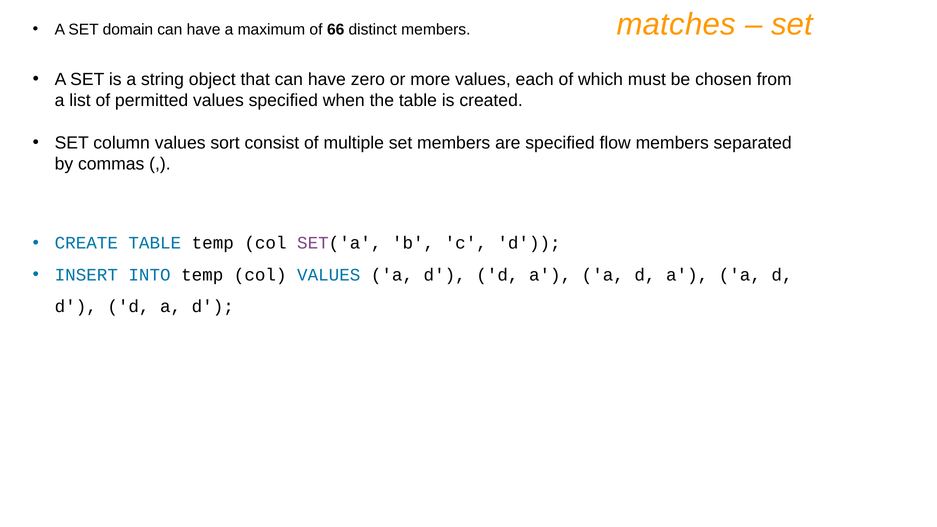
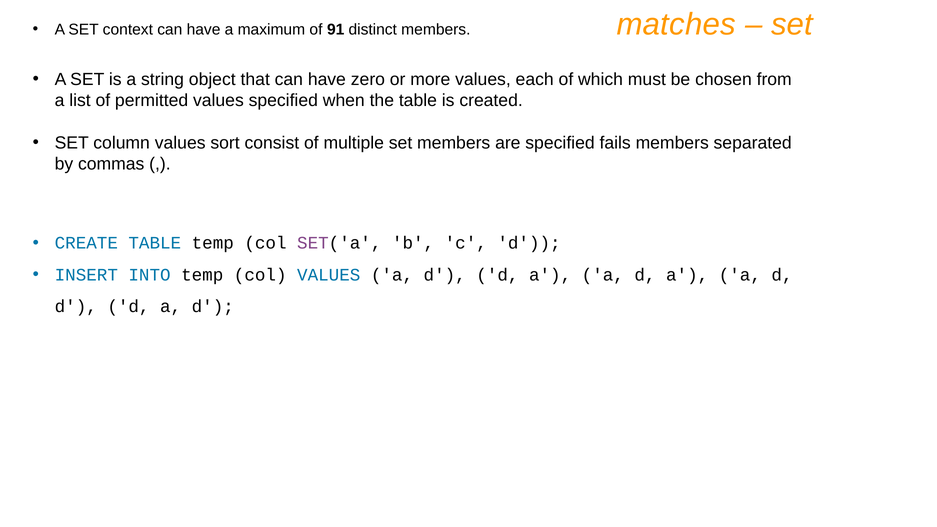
domain: domain -> context
66: 66 -> 91
flow: flow -> fails
